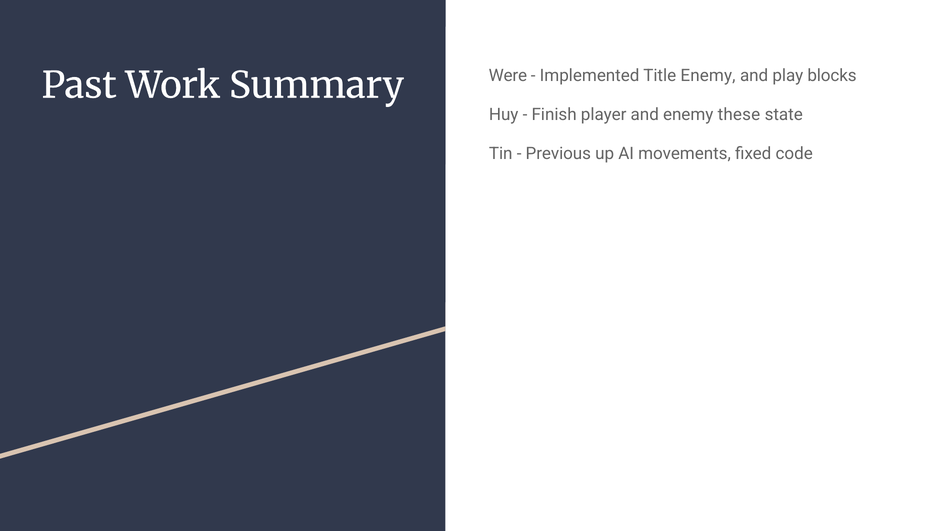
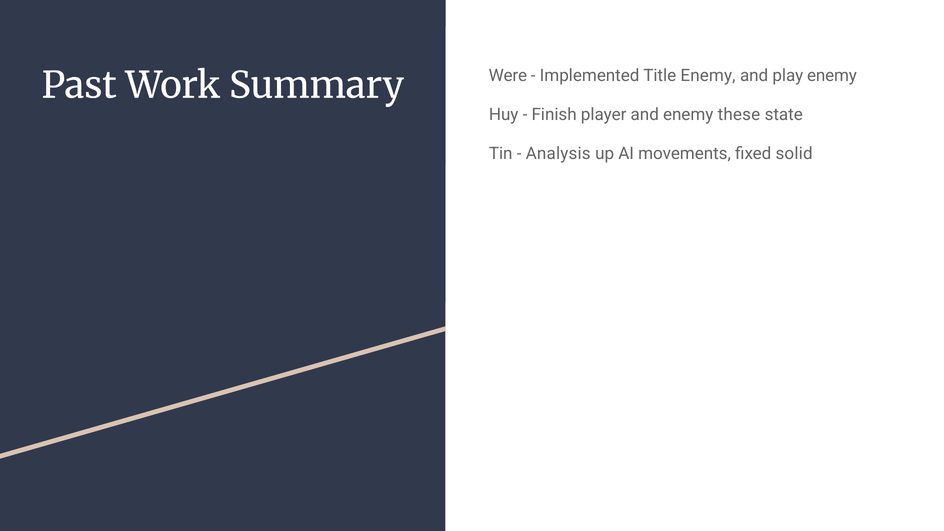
play blocks: blocks -> enemy
Previous: Previous -> Analysis
code: code -> solid
